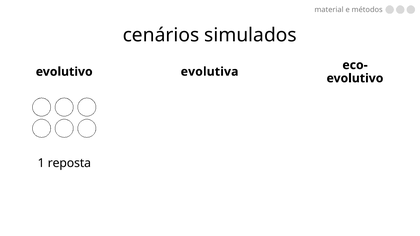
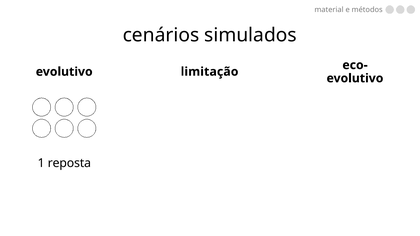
evolutiva: evolutiva -> limitação
